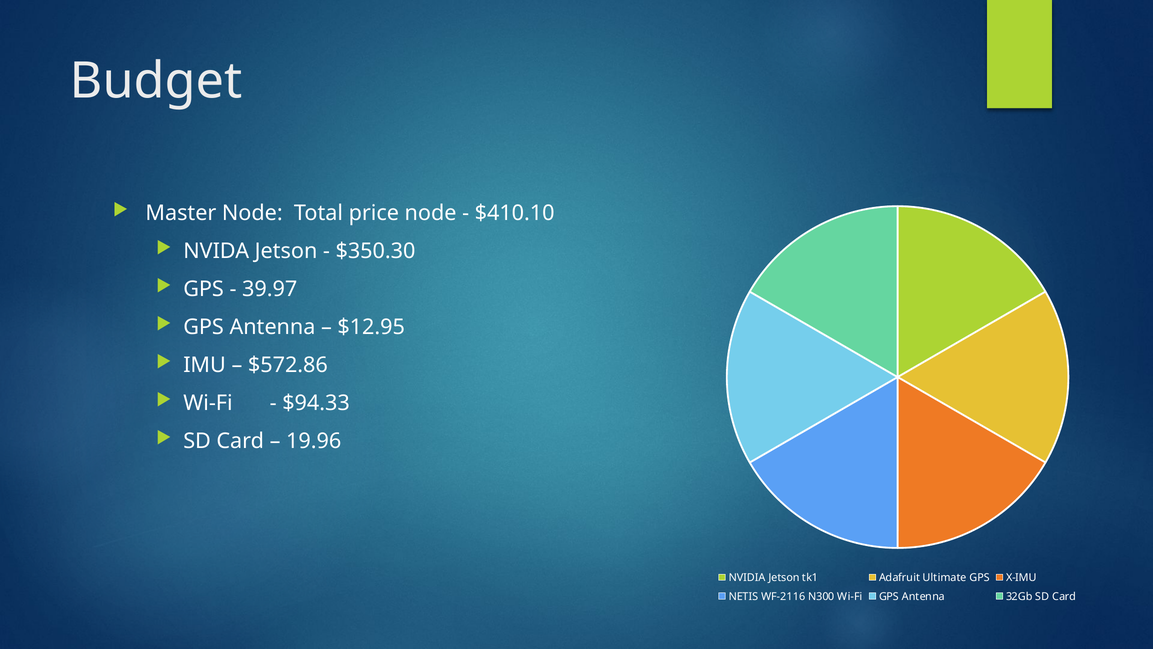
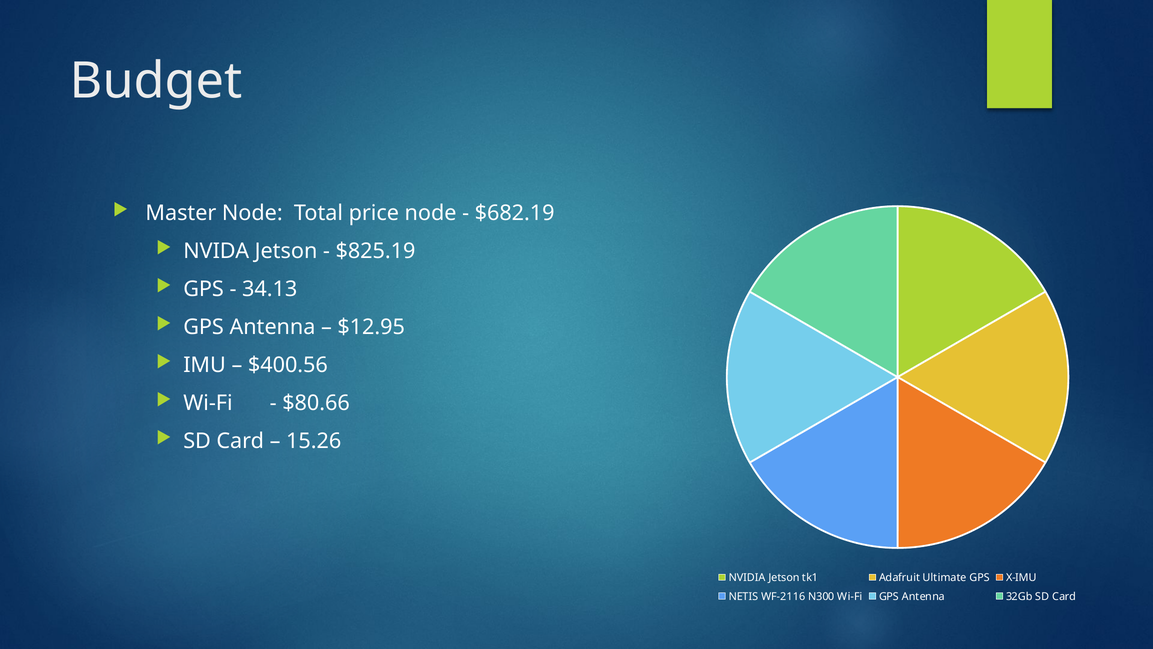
$410.10: $410.10 -> $682.19
$350.30: $350.30 -> $825.19
39.97: 39.97 -> 34.13
$572.86: $572.86 -> $400.56
$94.33: $94.33 -> $80.66
19.96: 19.96 -> 15.26
